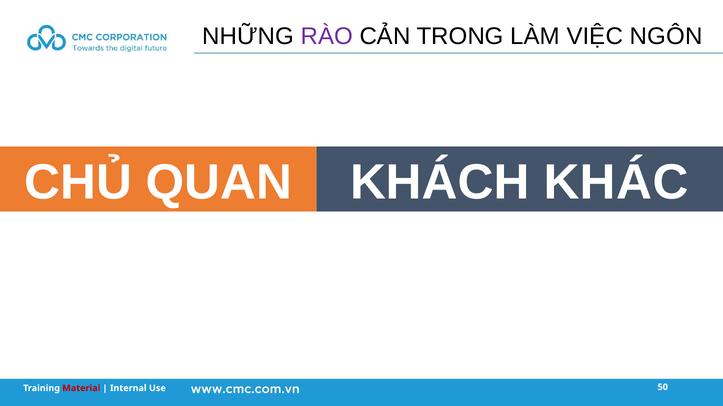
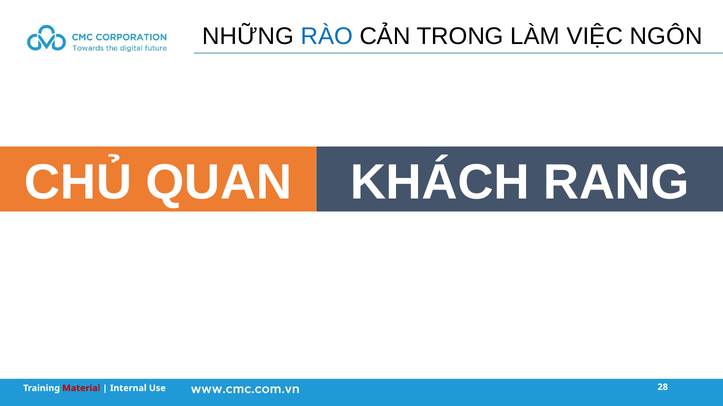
RÀO colour: purple -> blue
KHÁC: KHÁC -> RANG
50: 50 -> 28
